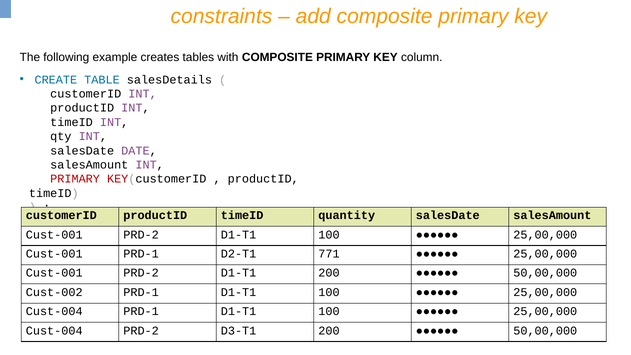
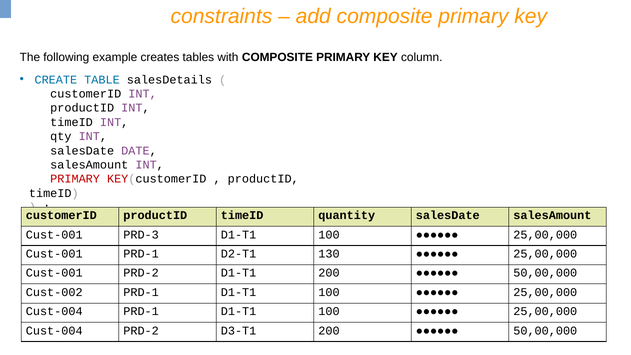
PRD-2 at (141, 235): PRD-2 -> PRD-3
771: 771 -> 130
